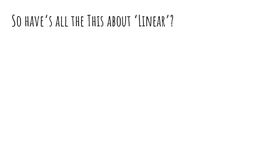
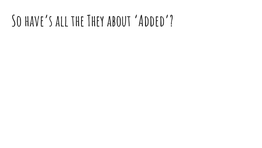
This: This -> They
Linear: Linear -> Added
